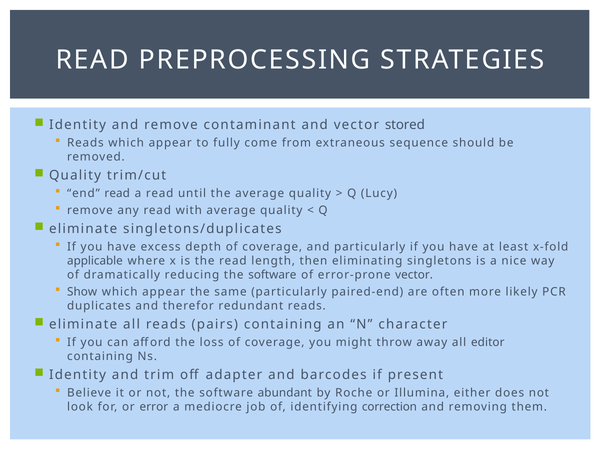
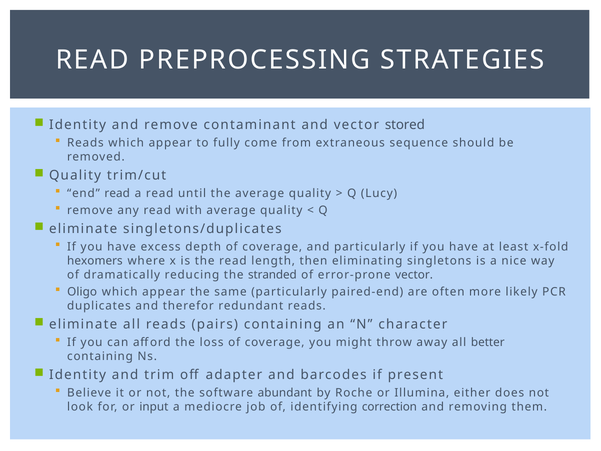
applicable: applicable -> hexomers
reducing the software: software -> stranded
Show: Show -> Oligo
editor: editor -> better
error: error -> input
